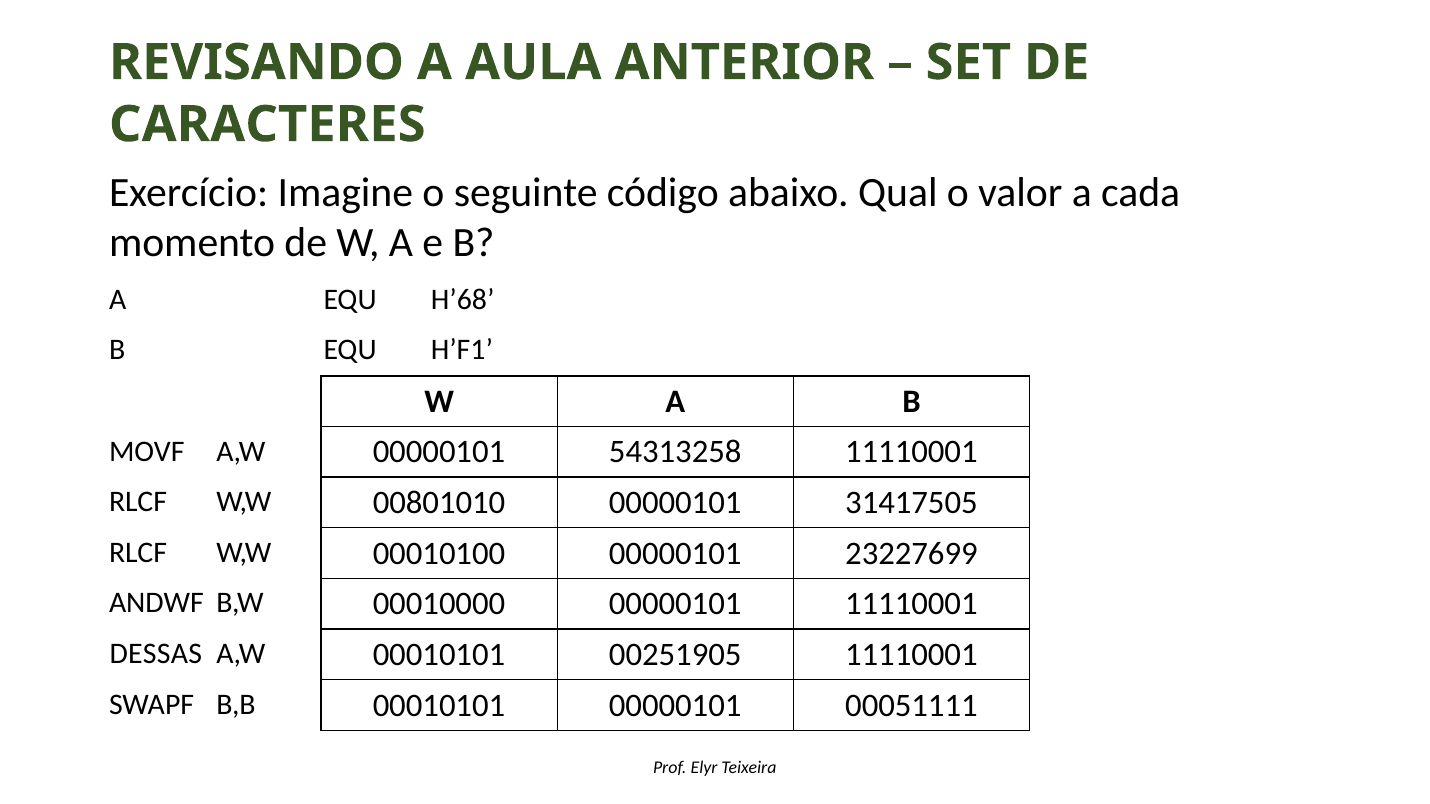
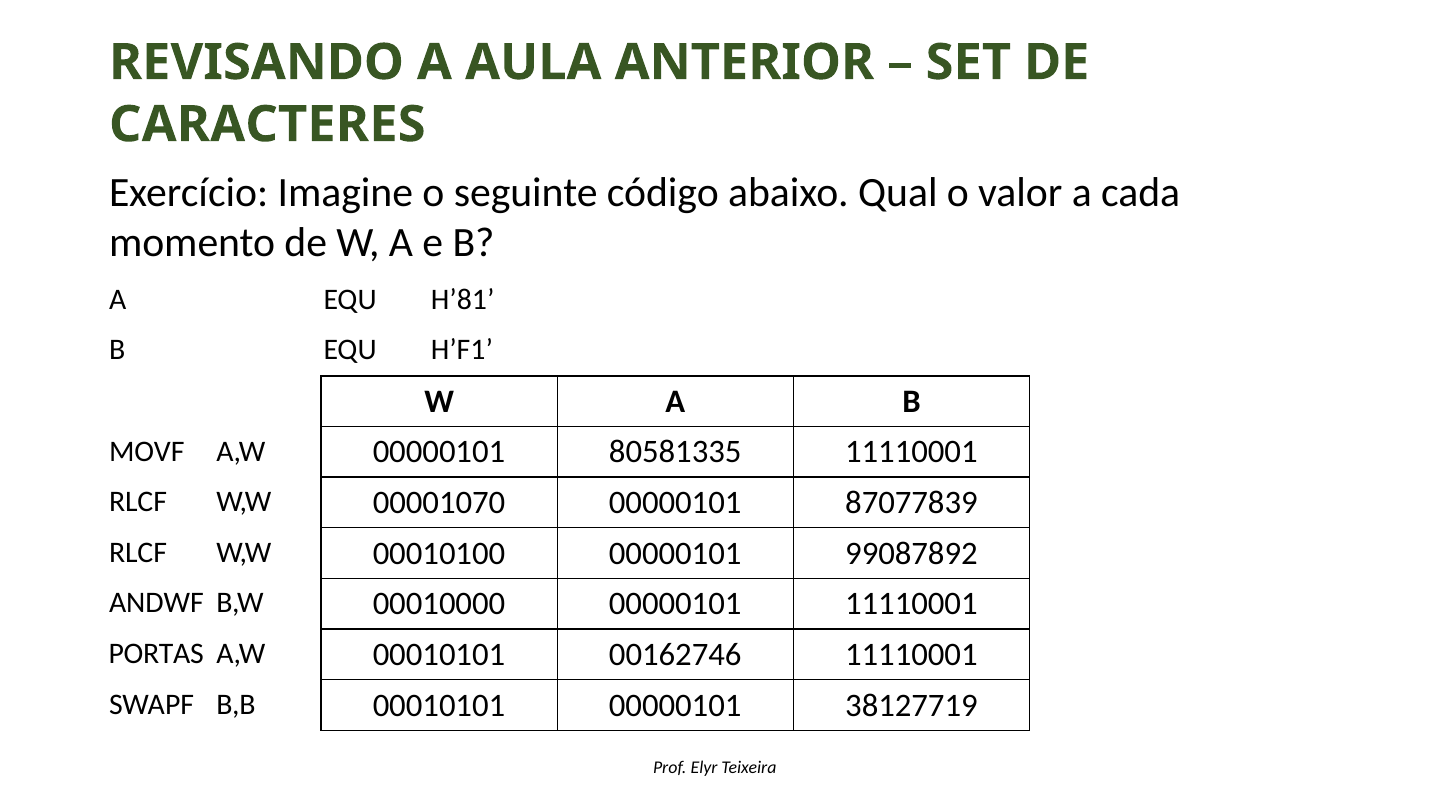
H’68: H’68 -> H’81
54313258: 54313258 -> 80581335
00801010: 00801010 -> 00001070
31417505: 31417505 -> 87077839
23227699: 23227699 -> 99087892
00251905: 00251905 -> 00162746
DESSAS: DESSAS -> PORTAS
00051111: 00051111 -> 38127719
